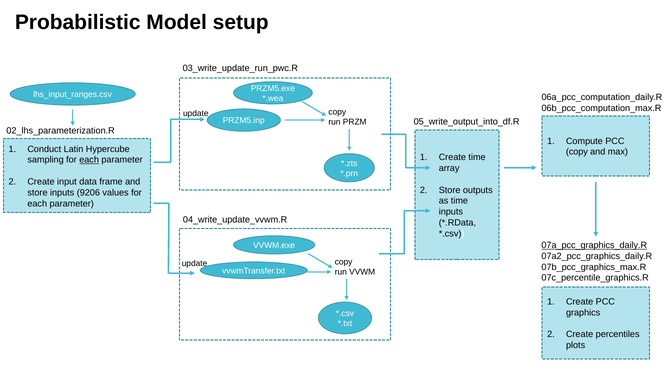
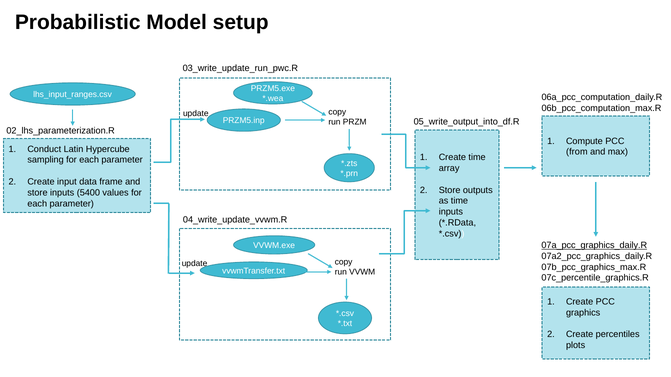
copy at (577, 152): copy -> from
each at (89, 160) underline: present -> none
9206: 9206 -> 5400
